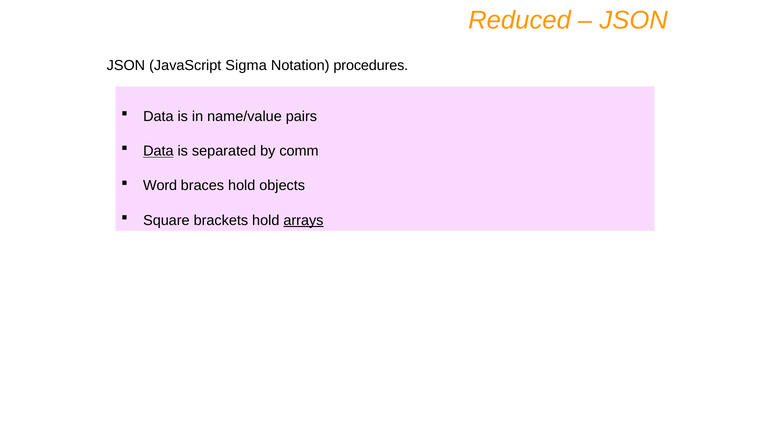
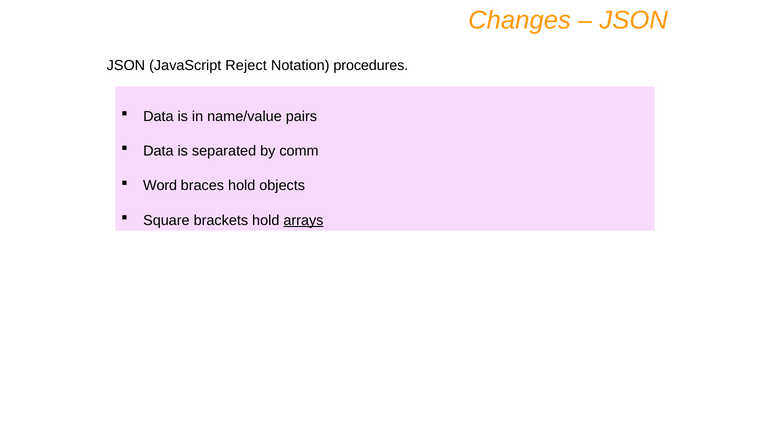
Reduced: Reduced -> Changes
Sigma: Sigma -> Reject
Data at (158, 151) underline: present -> none
